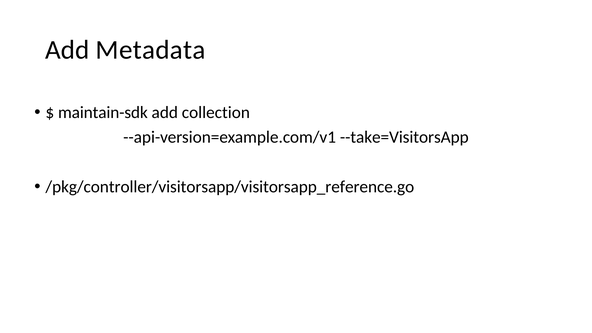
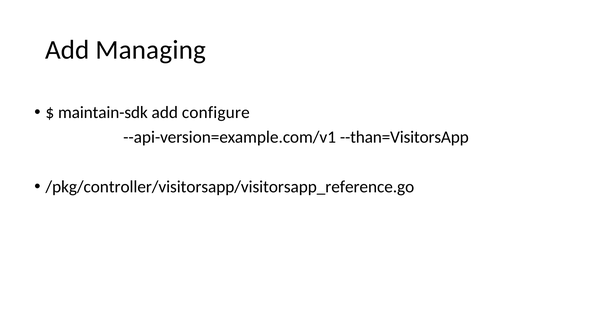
Metadata: Metadata -> Managing
collection: collection -> configure
--take=VisitorsApp: --take=VisitorsApp -> --than=VisitorsApp
